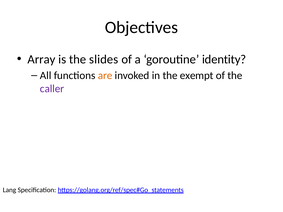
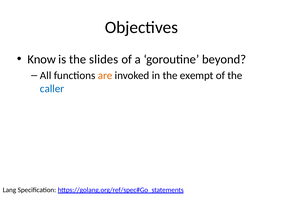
Array: Array -> Know
identity: identity -> beyond
caller colour: purple -> blue
